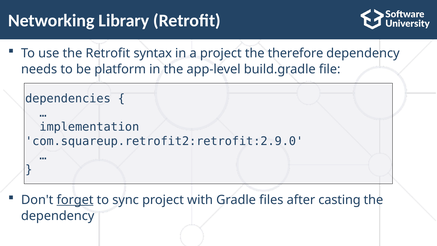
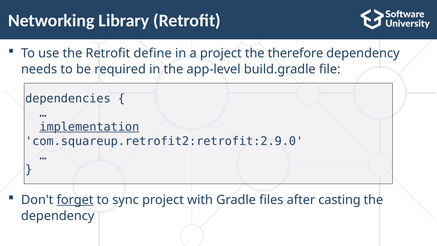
syntax: syntax -> define
platform: platform -> required
implementation underline: none -> present
